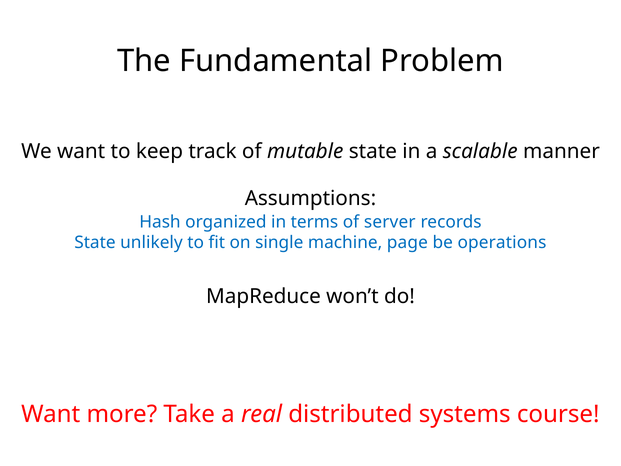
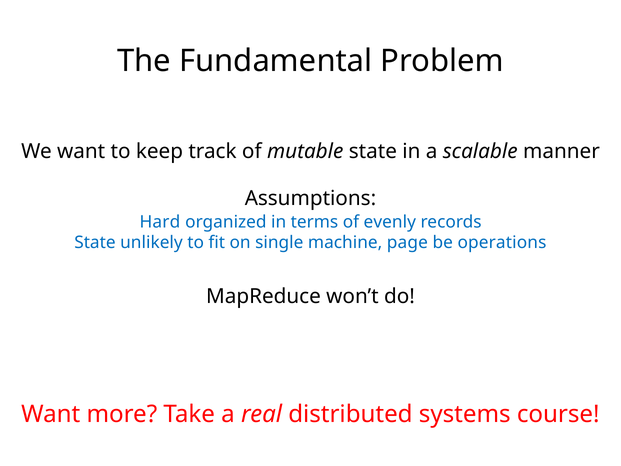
Hash: Hash -> Hard
server: server -> evenly
